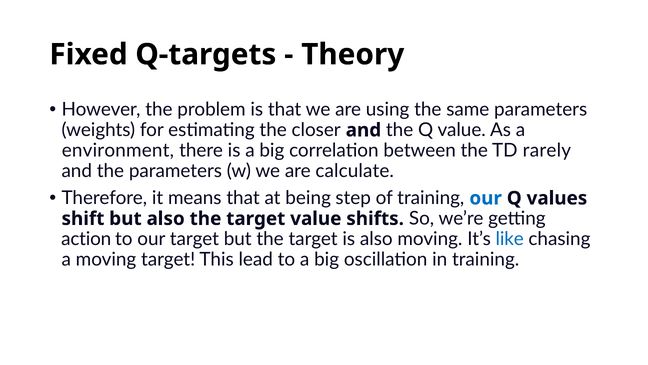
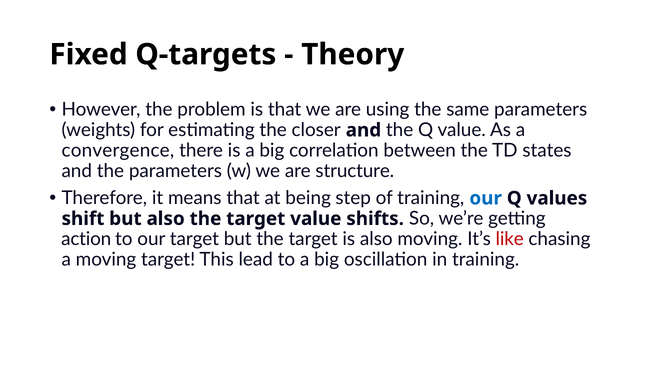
environment: environment -> convergence
rarely: rarely -> states
calculate: calculate -> structure
like colour: blue -> red
